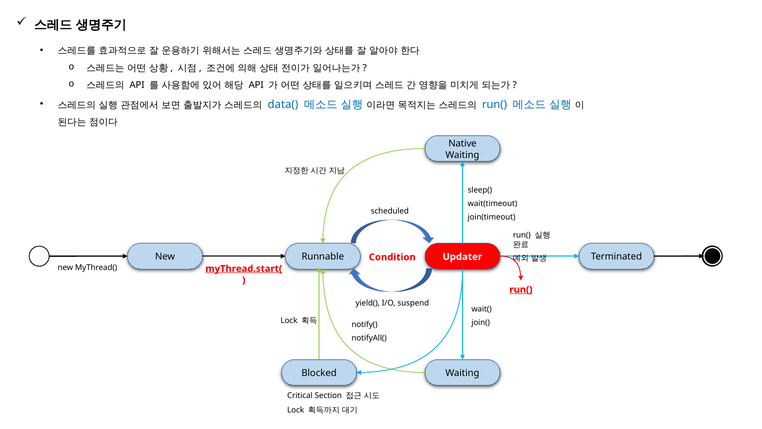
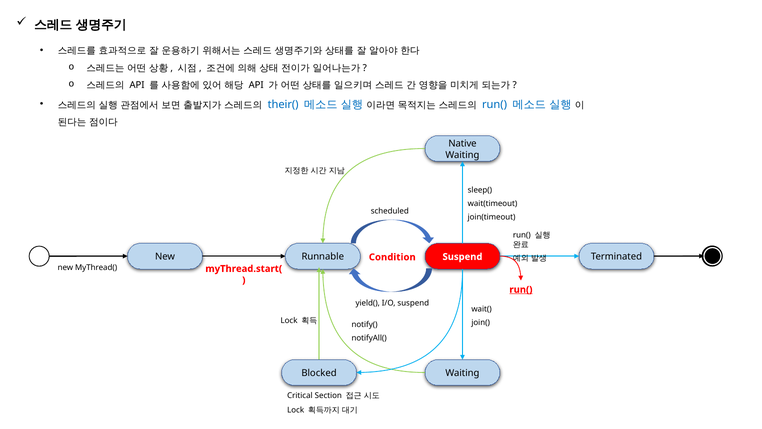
data(: data( -> their(
Runnable Updater: Updater -> Suspend
myThread.start( underline: present -> none
